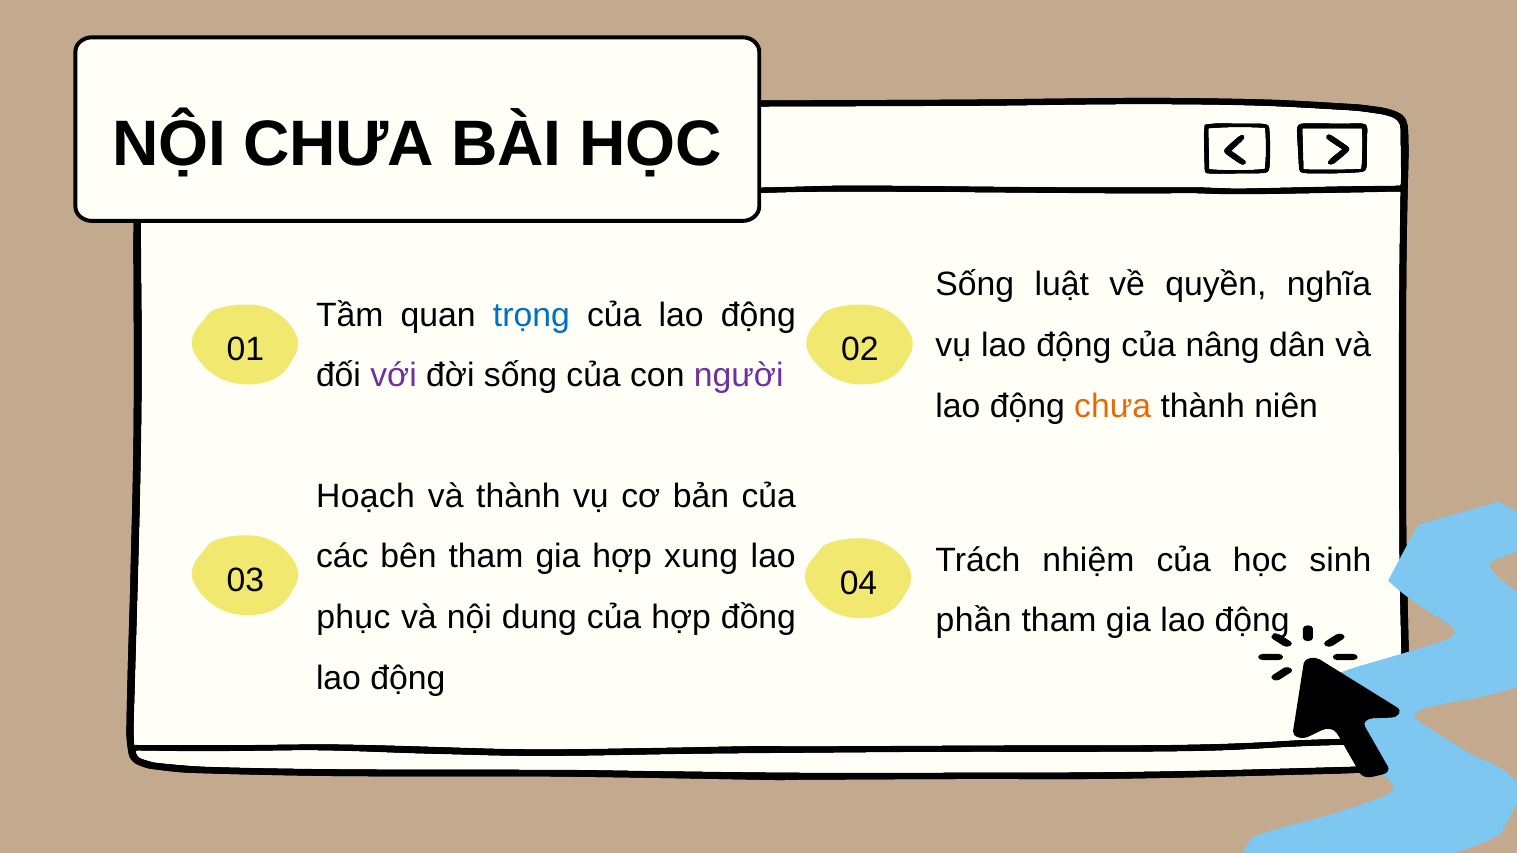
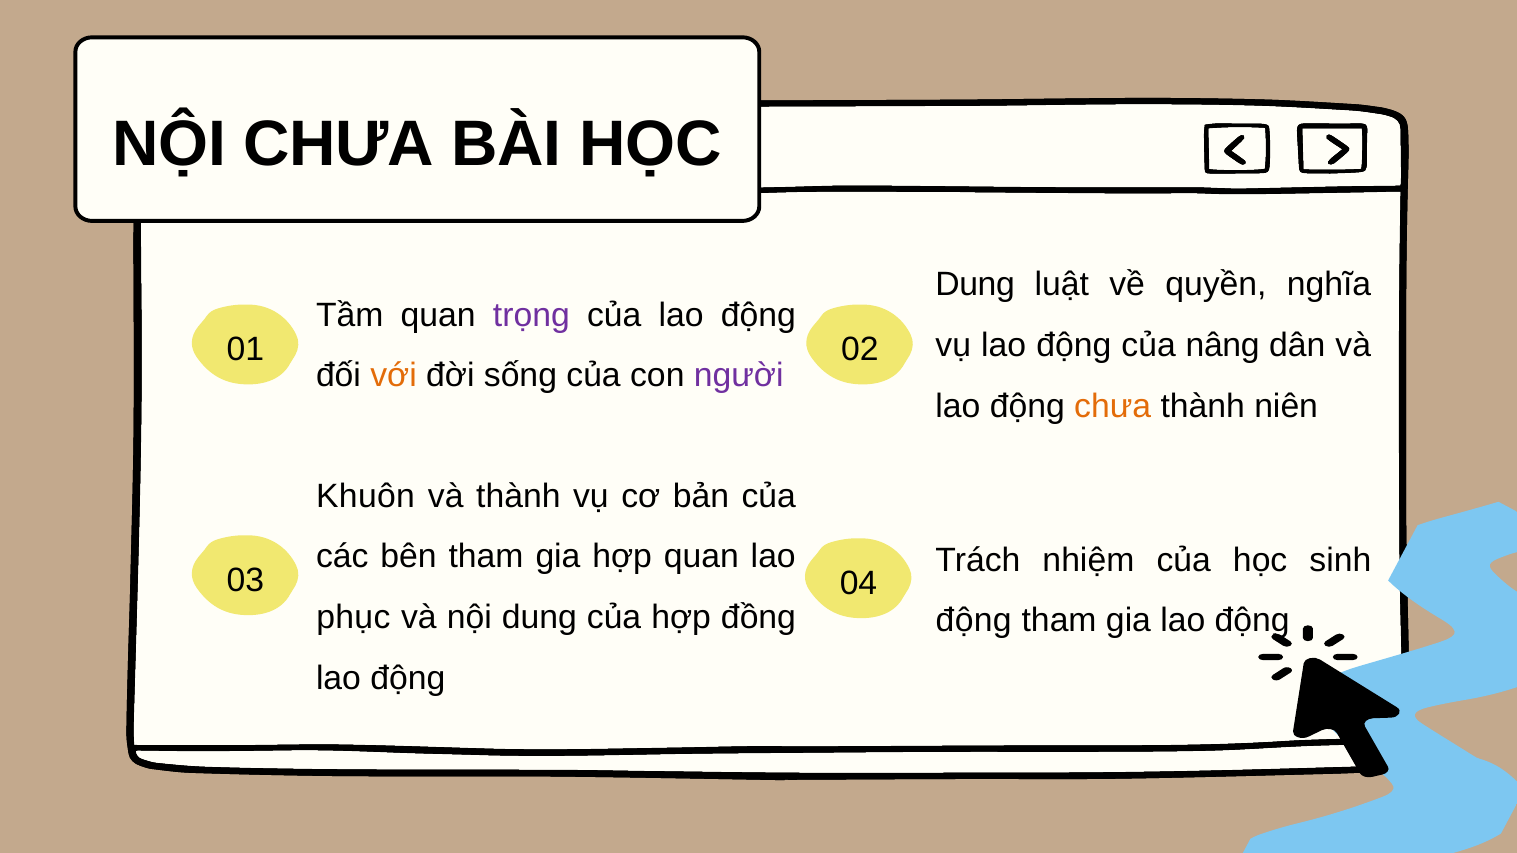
Sống at (975, 285): Sống -> Dung
trọng colour: blue -> purple
với colour: purple -> orange
Hoạch: Hoạch -> Khuôn
hợp xung: xung -> quan
phần at (974, 621): phần -> động
